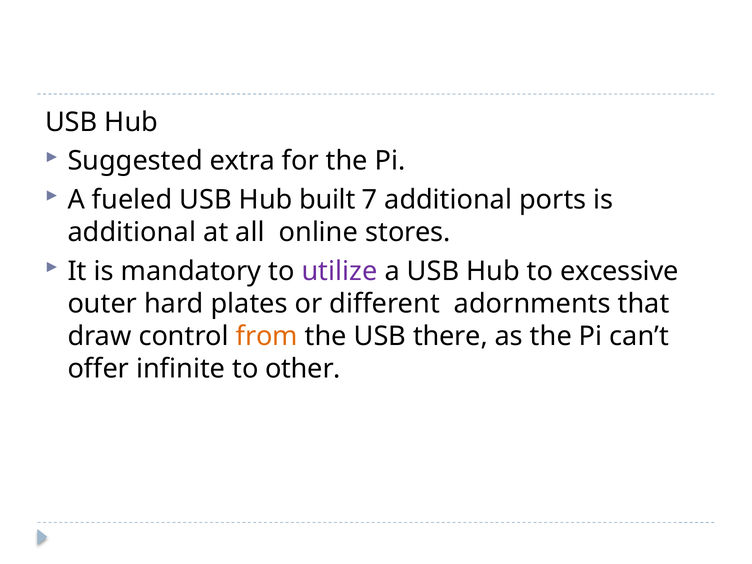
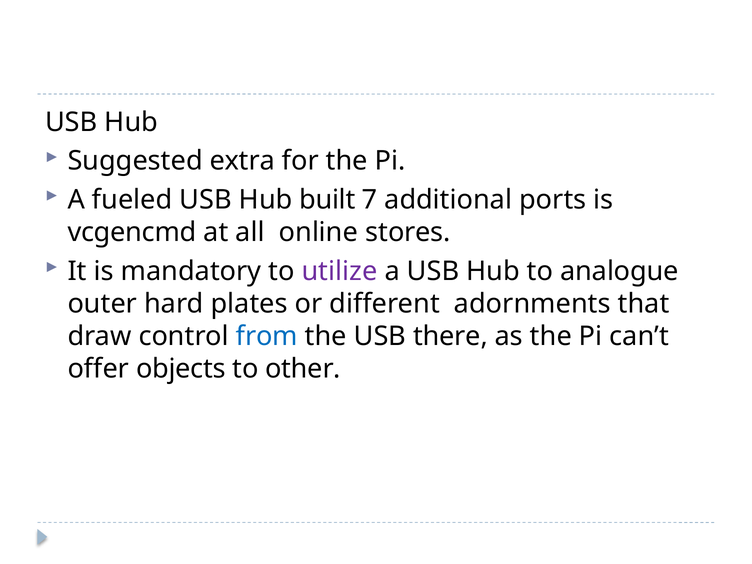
additional at (132, 232): additional -> vcgencmd
excessive: excessive -> analogue
from colour: orange -> blue
infinite: infinite -> objects
